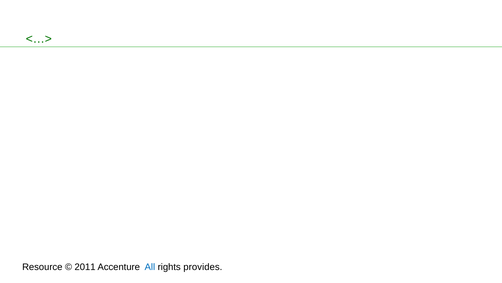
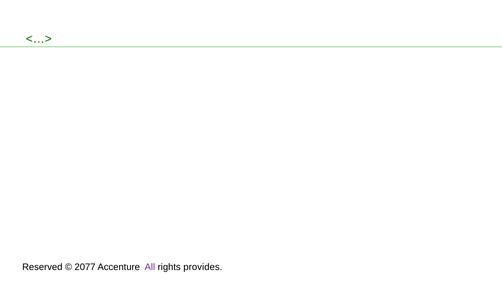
Resource: Resource -> Reserved
2011: 2011 -> 2077
All colour: blue -> purple
